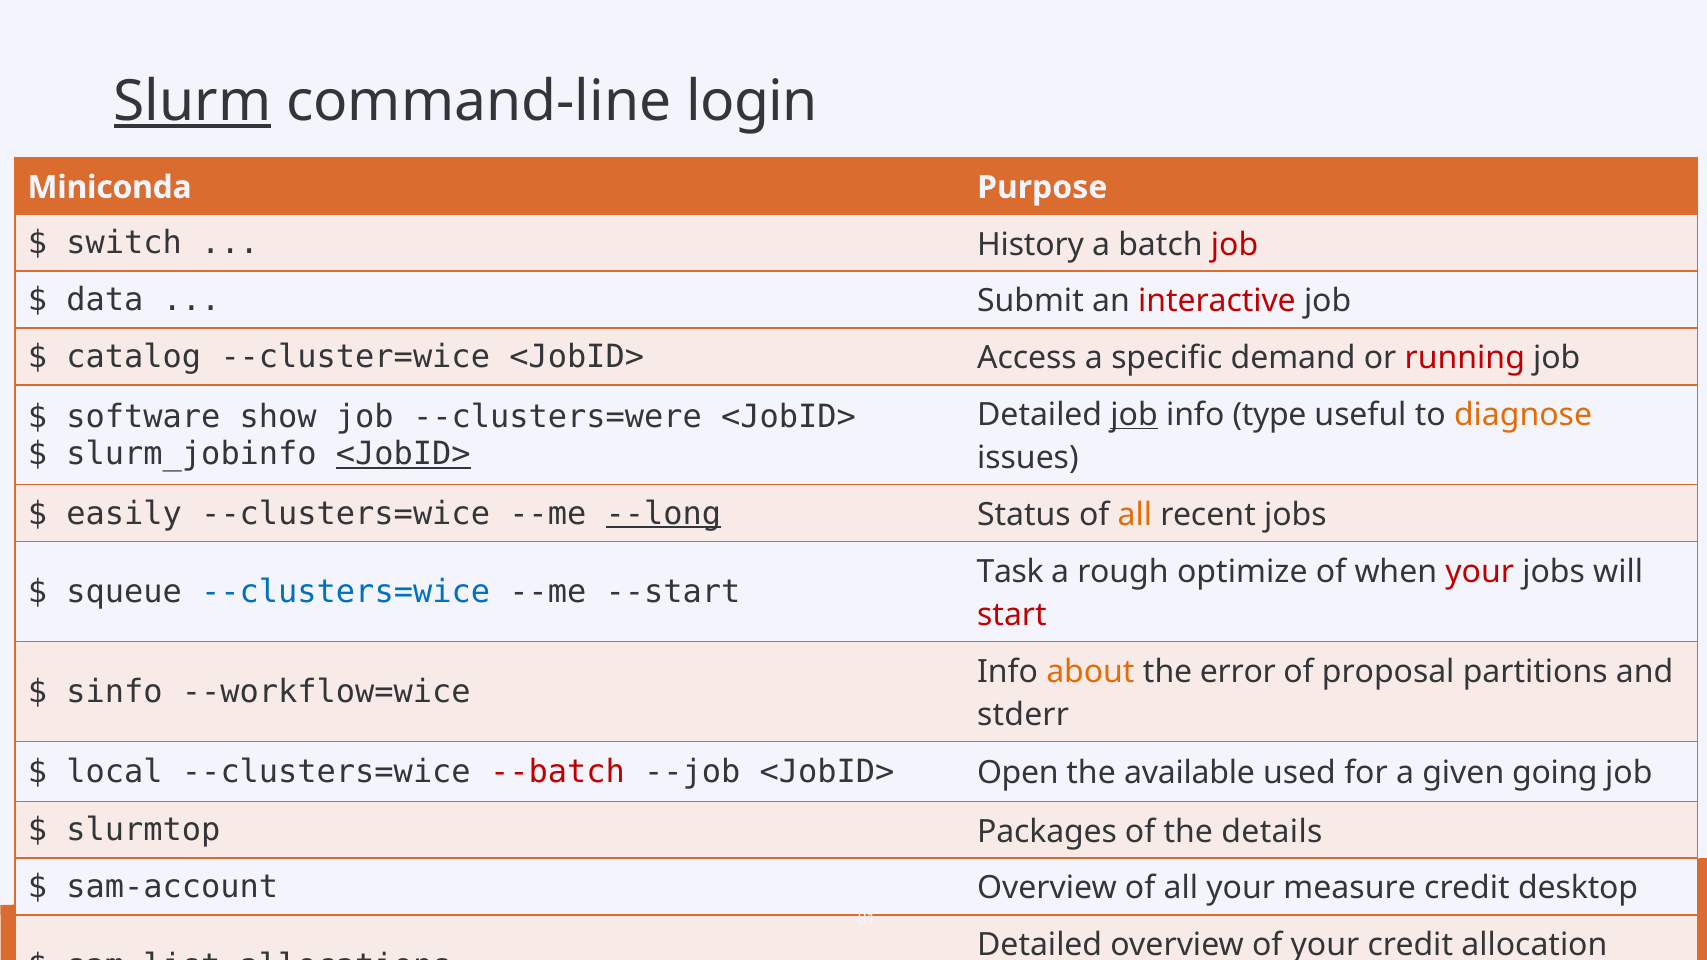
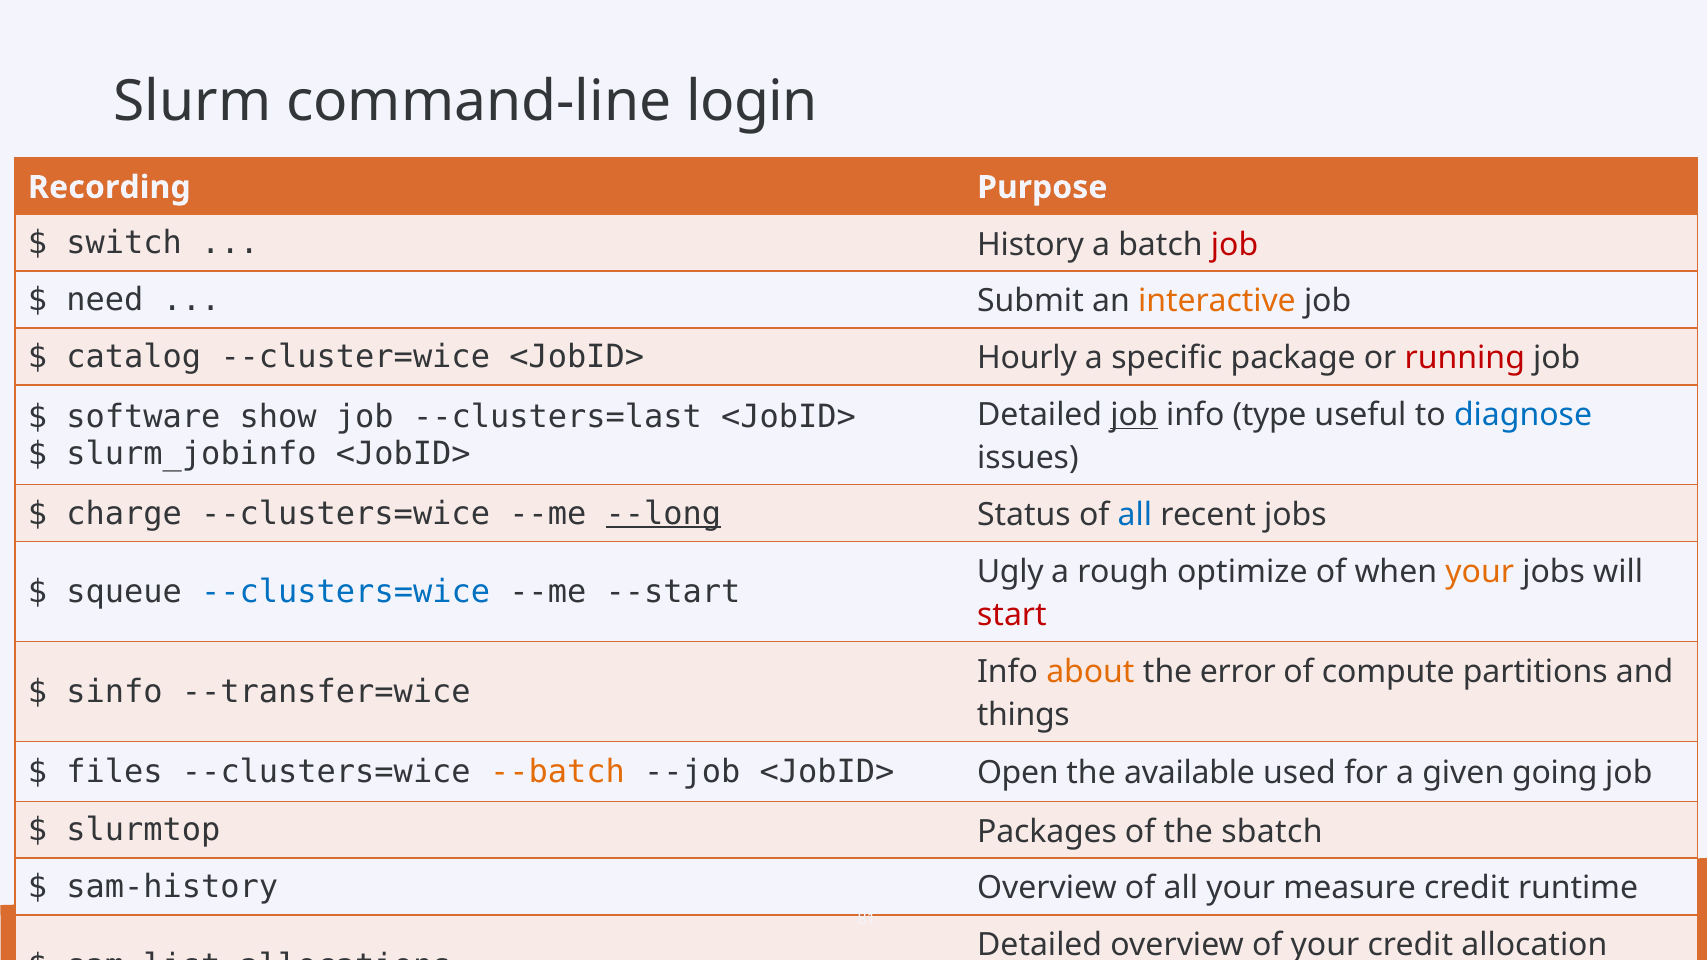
Slurm underline: present -> none
Miniconda: Miniconda -> Recording
data: data -> need
interactive colour: red -> orange
Access: Access -> Hourly
demand: demand -> package
--clusters=were: --clusters=were -> --clusters=last
diagnose colour: orange -> blue
<JobID> at (403, 454) underline: present -> none
easily: easily -> charge
all at (1135, 515) colour: orange -> blue
Task: Task -> Ugly
your at (1480, 572) colour: red -> orange
--workflow=wice: --workflow=wice -> --transfer=wice
proposal: proposal -> compute
stderr: stderr -> things
local: local -> files
--batch colour: red -> orange
details: details -> sbatch
sam-account: sam-account -> sam-history
desktop: desktop -> runtime
